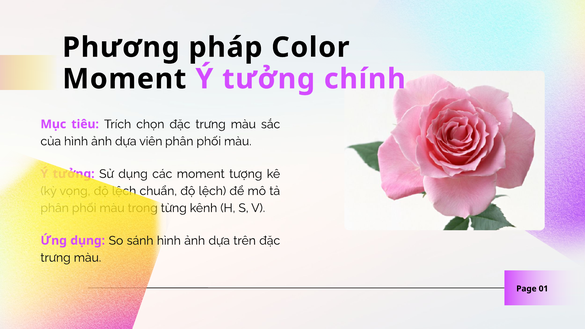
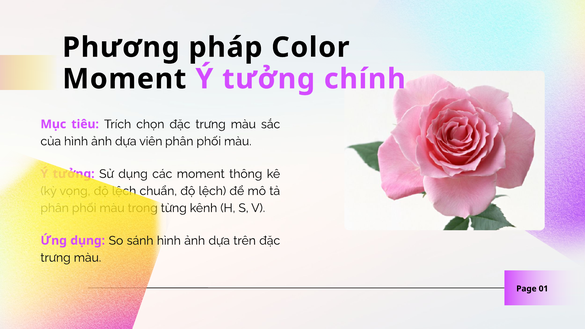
tượng: tượng -> thông
